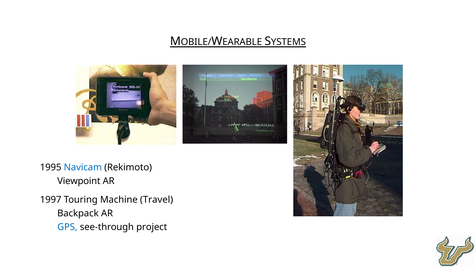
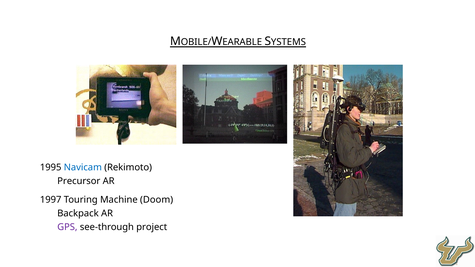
Viewpoint: Viewpoint -> Precursor
Travel: Travel -> Doom
GPS colour: blue -> purple
